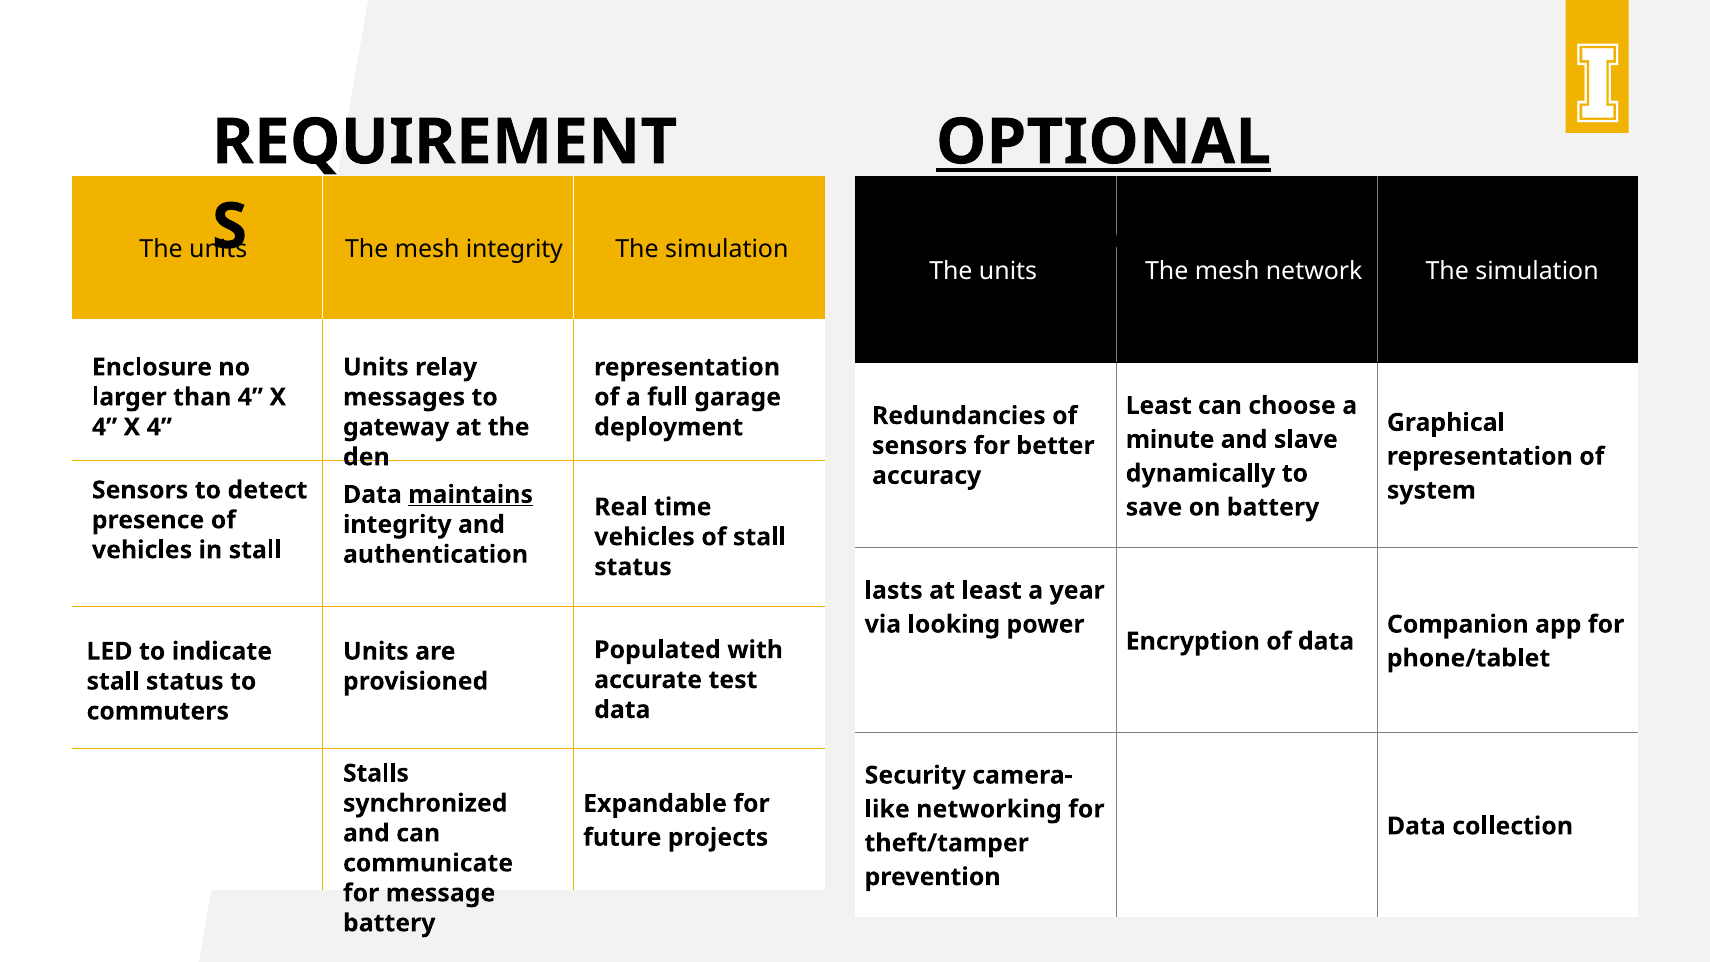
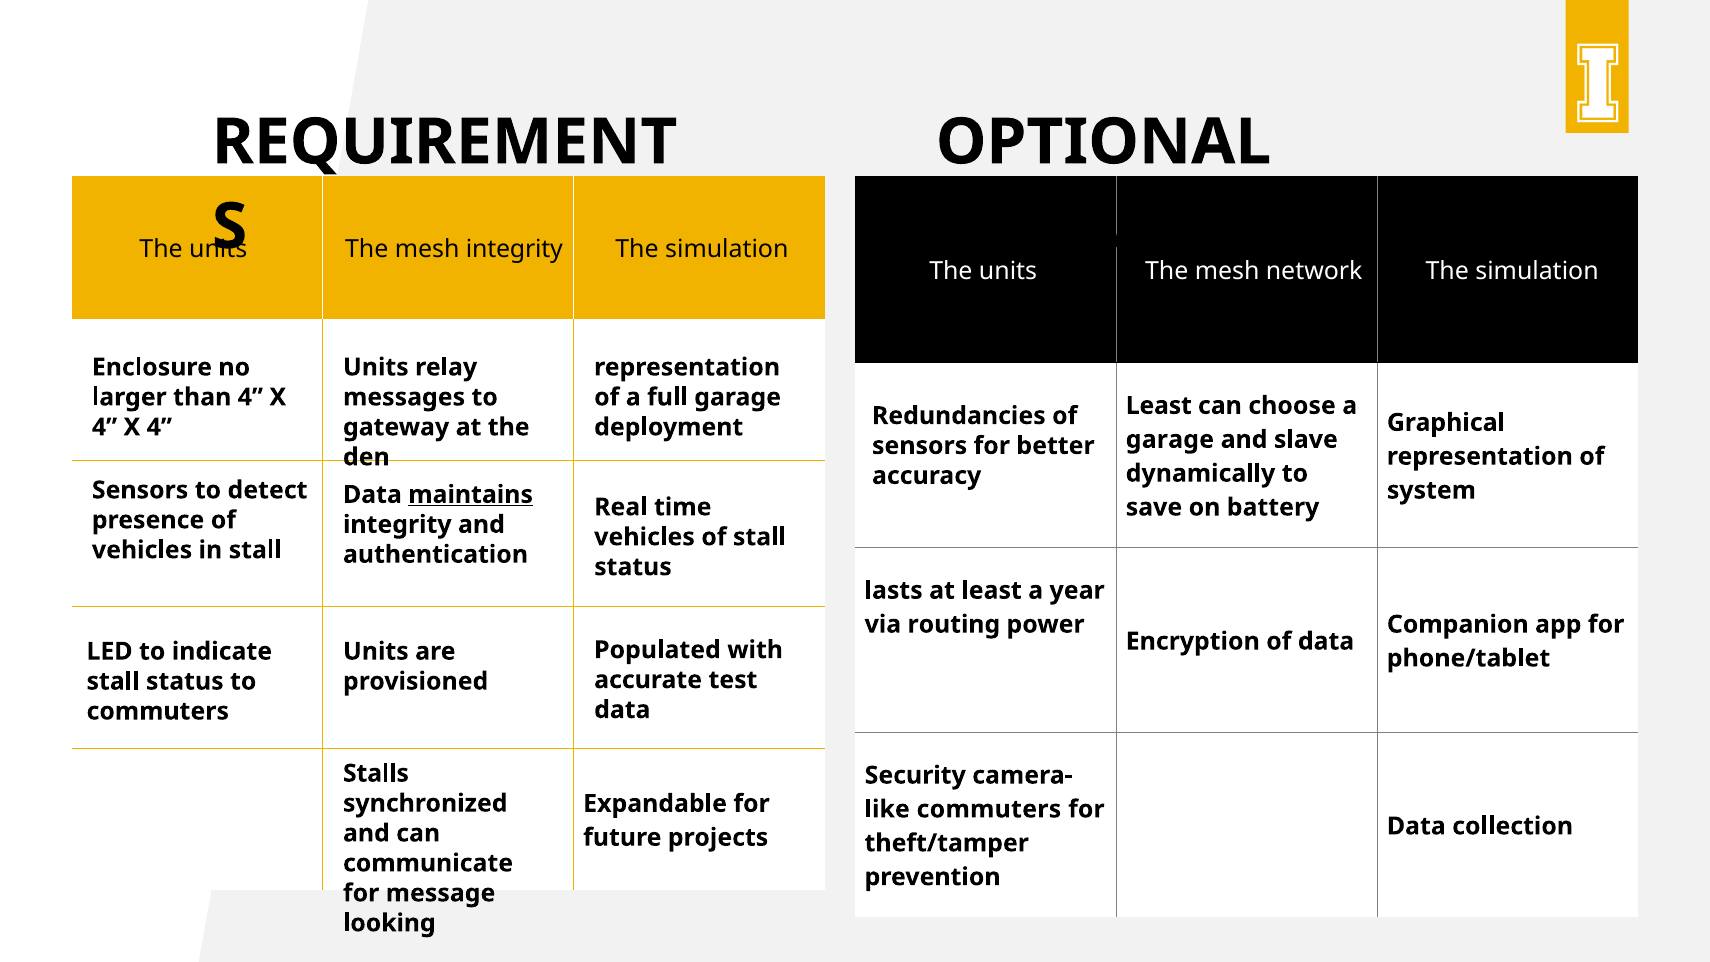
OPTIONAL underline: present -> none
minute at (1170, 439): minute -> garage
looking: looking -> routing
networking at (989, 809): networking -> commuters
battery at (389, 923): battery -> looking
